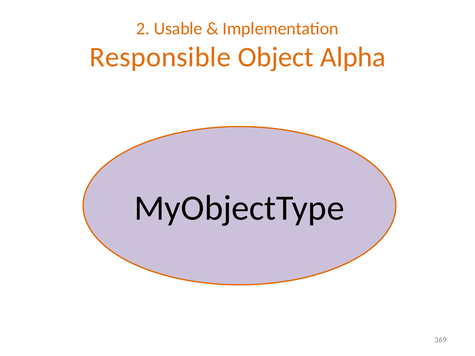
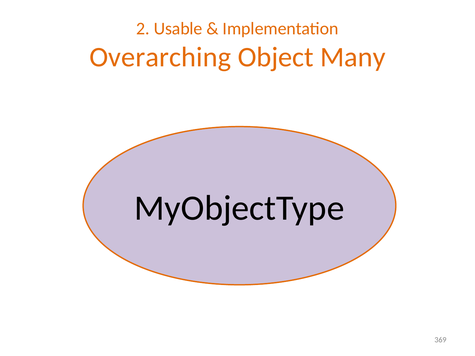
Responsible: Responsible -> Overarching
Alpha: Alpha -> Many
